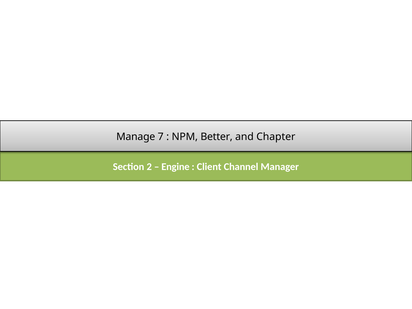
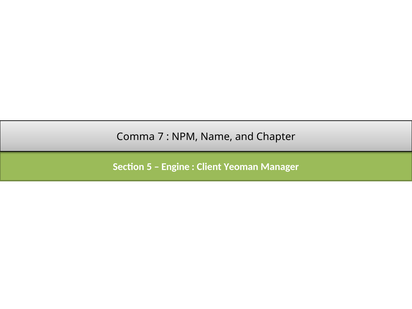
Manage: Manage -> Comma
Better: Better -> Name
2: 2 -> 5
Channel: Channel -> Yeoman
